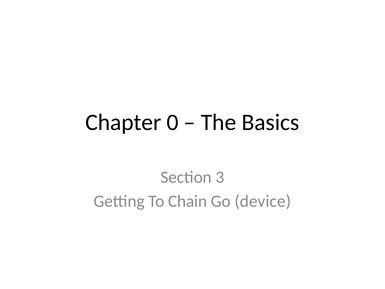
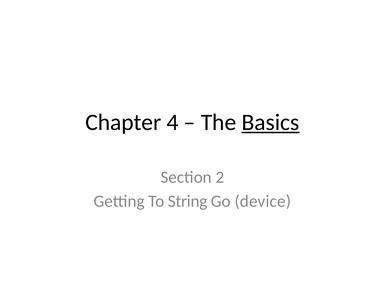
0: 0 -> 4
Basics underline: none -> present
3: 3 -> 2
Chain: Chain -> String
